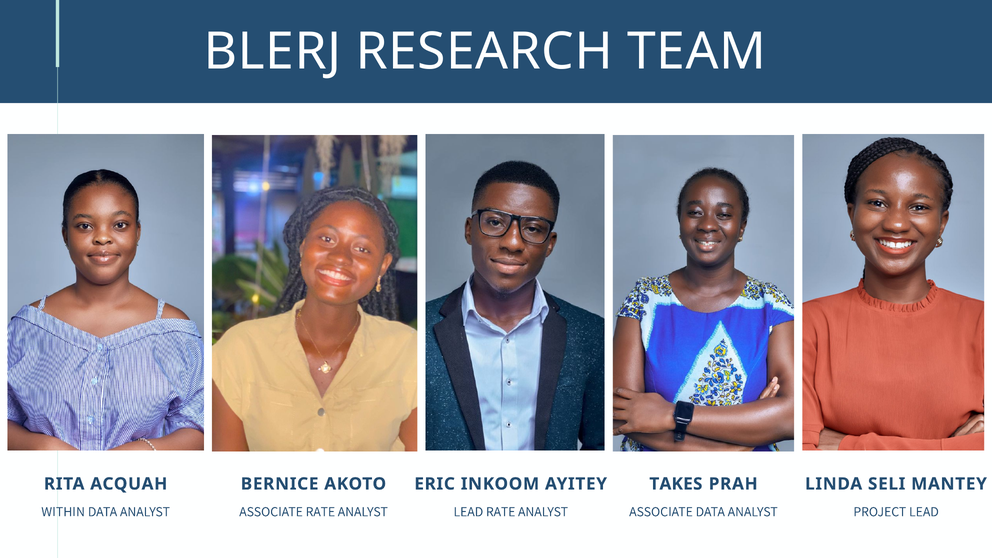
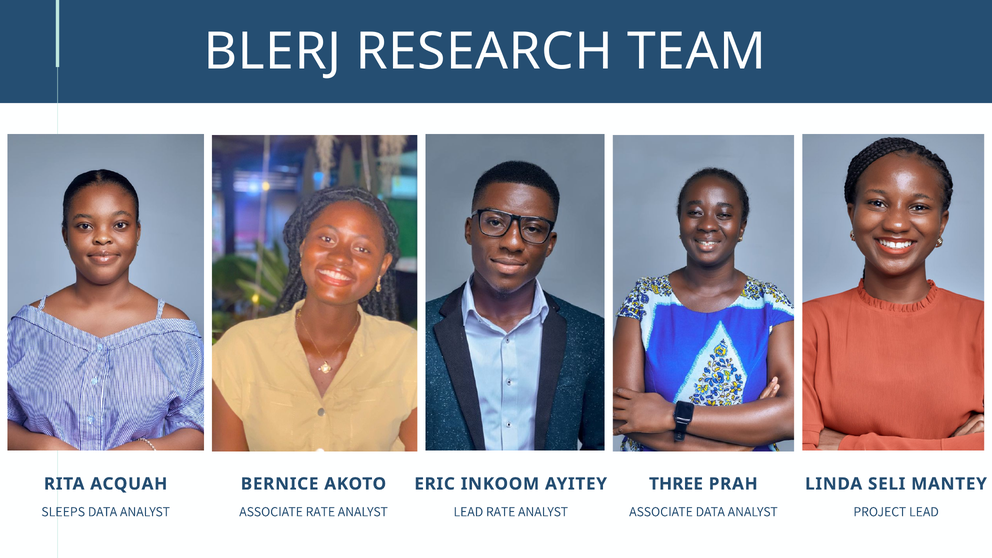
TAKES: TAKES -> THREE
WITHIN: WITHIN -> SLEEPS
